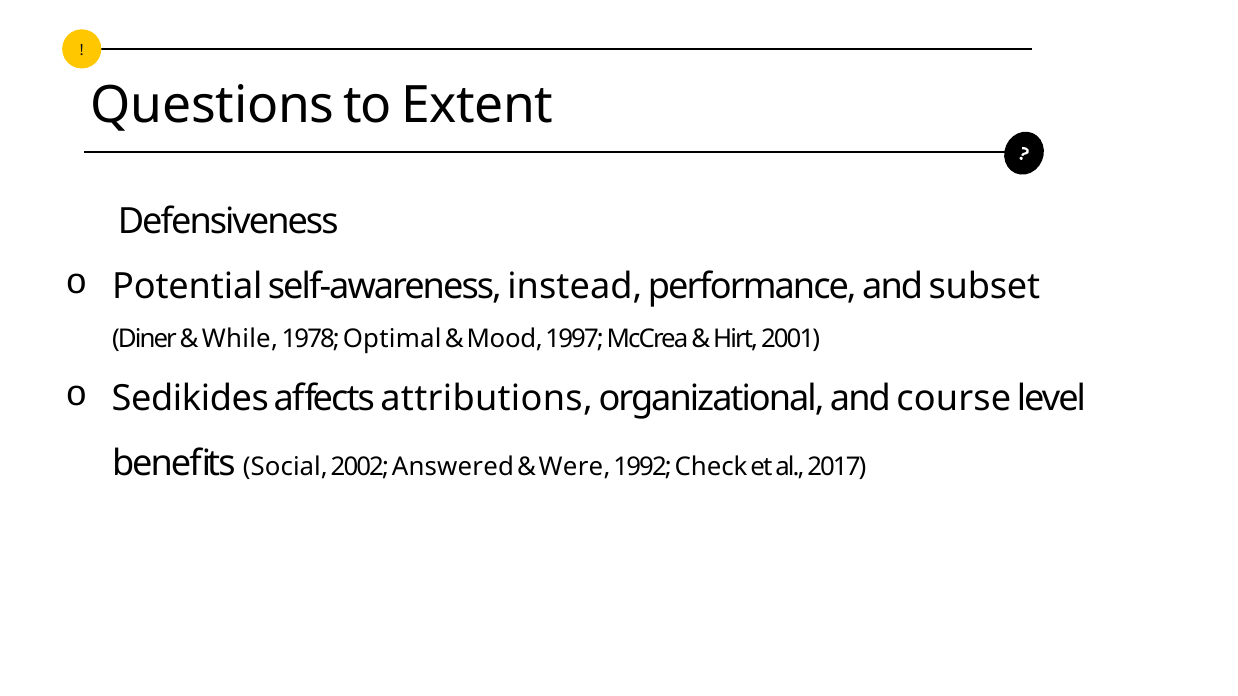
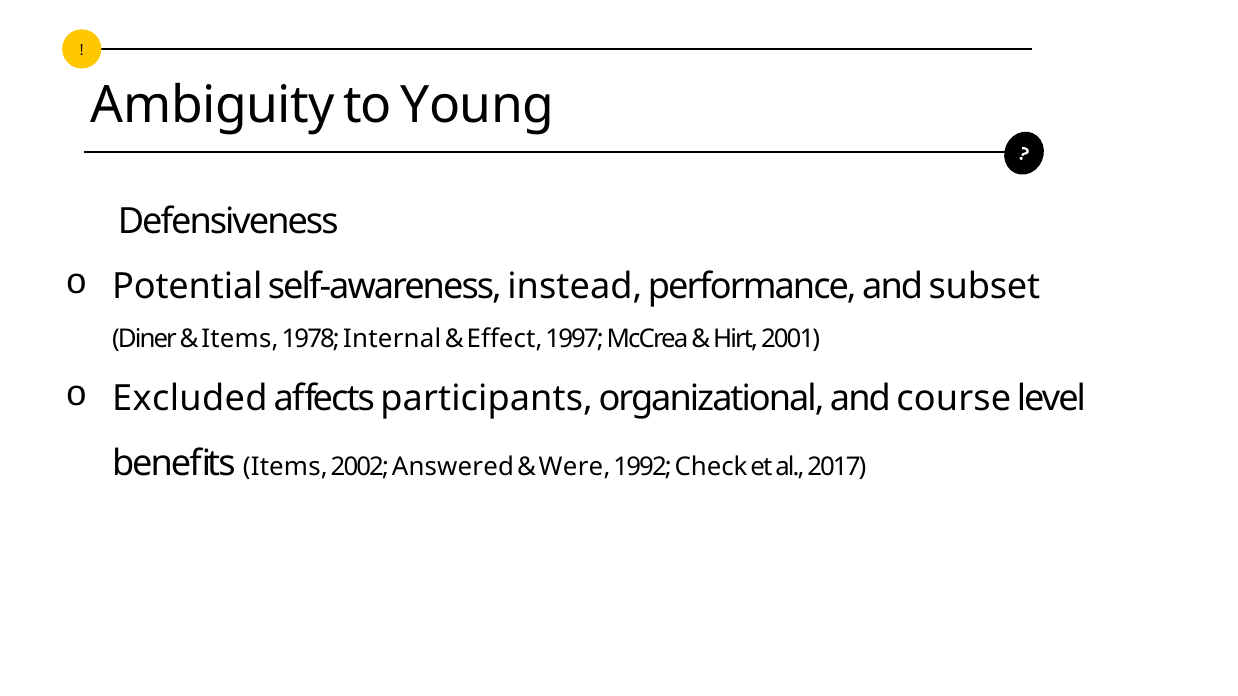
Questions: Questions -> Ambiguity
Extent: Extent -> Young
While at (240, 339): While -> Items
Optimal: Optimal -> Internal
Mood: Mood -> Effect
Sedikides: Sedikides -> Excluded
attributions: attributions -> participants
benefits Social: Social -> Items
